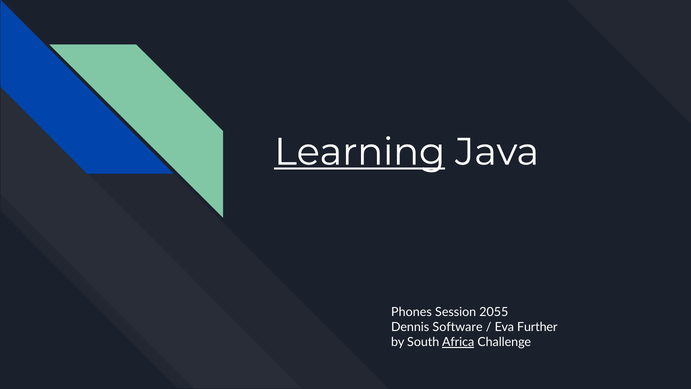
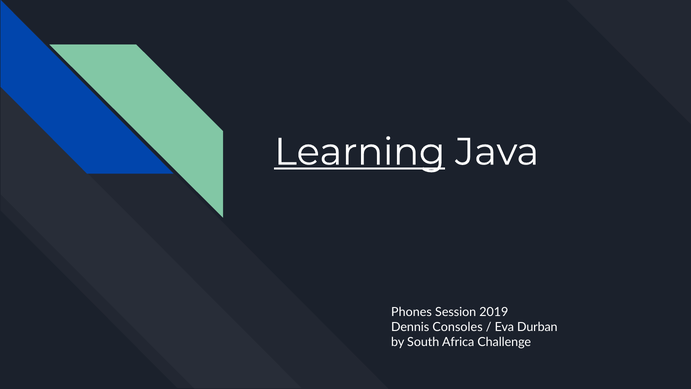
2055: 2055 -> 2019
Software: Software -> Consoles
Further: Further -> Durban
Africa underline: present -> none
